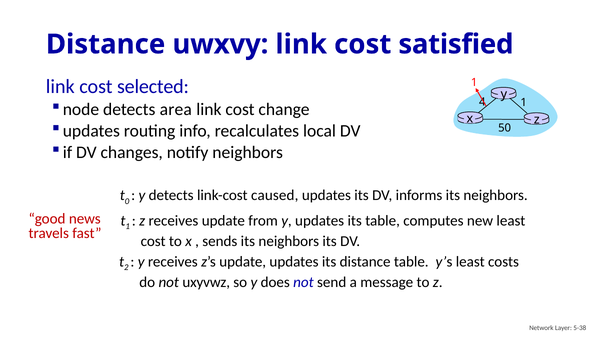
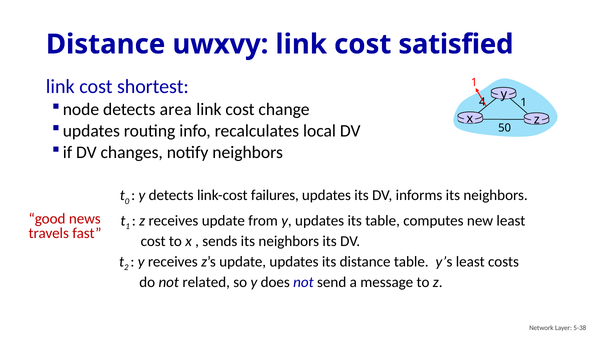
selected: selected -> shortest
caused: caused -> failures
uxyvwz: uxyvwz -> related
